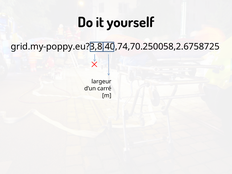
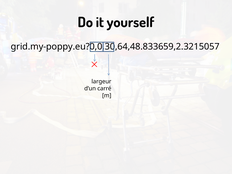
grid.my-poppy.eu?3,8,40,74,70.250058,2.6758725: grid.my-poppy.eu?3,8,40,74,70.250058,2.6758725 -> grid.my-poppy.eu?0,0,30,64,48.833659,2.3215057
